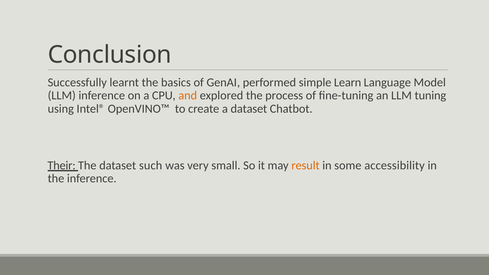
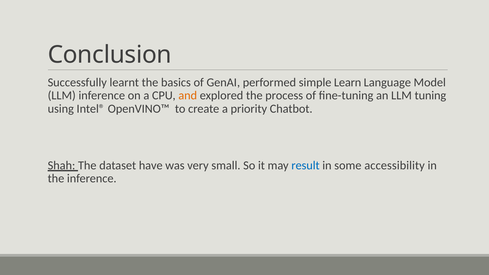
a dataset: dataset -> priority
Their: Their -> Shah
such: such -> have
result colour: orange -> blue
